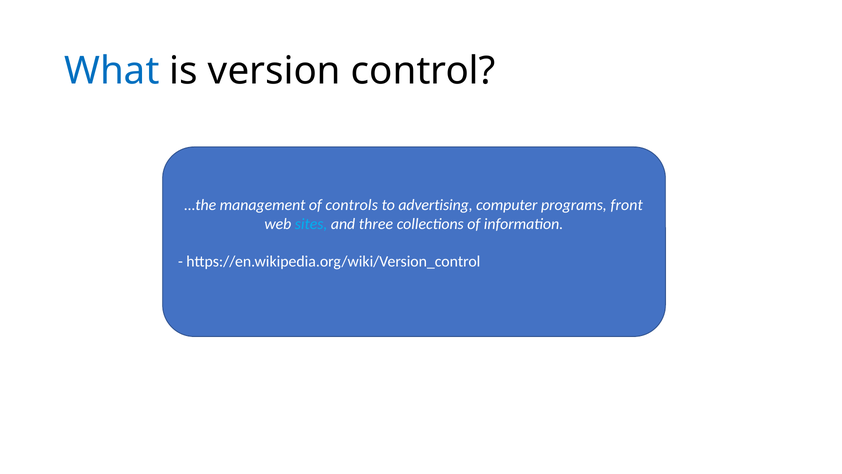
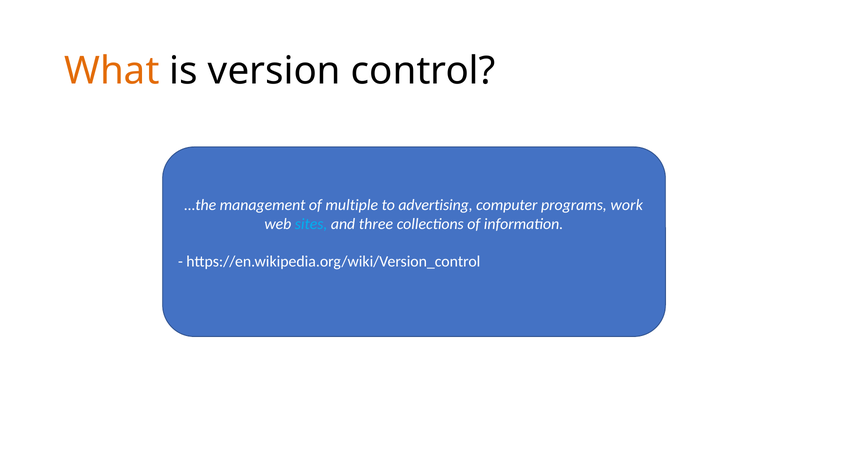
What colour: blue -> orange
controls: controls -> multiple
front: front -> work
